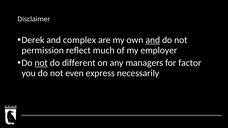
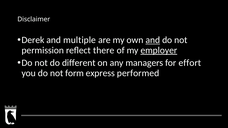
complex: complex -> multiple
much: much -> there
employer underline: none -> present
not at (41, 63) underline: present -> none
factor: factor -> effort
even: even -> form
necessarily: necessarily -> performed
